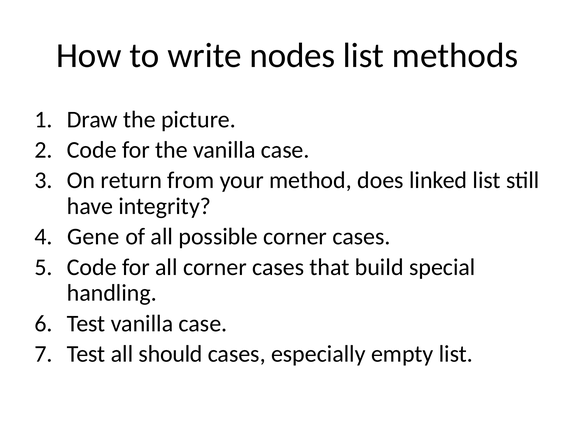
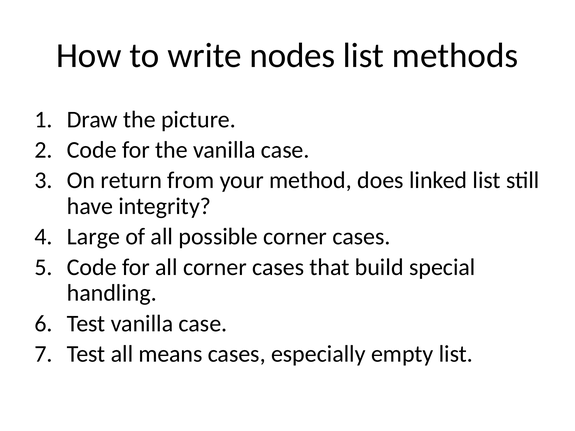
Gene: Gene -> Large
should: should -> means
